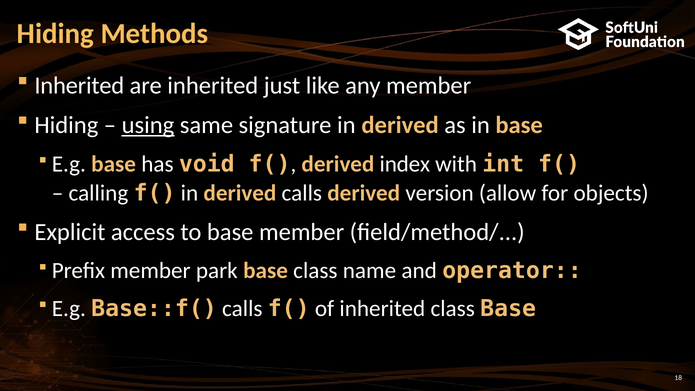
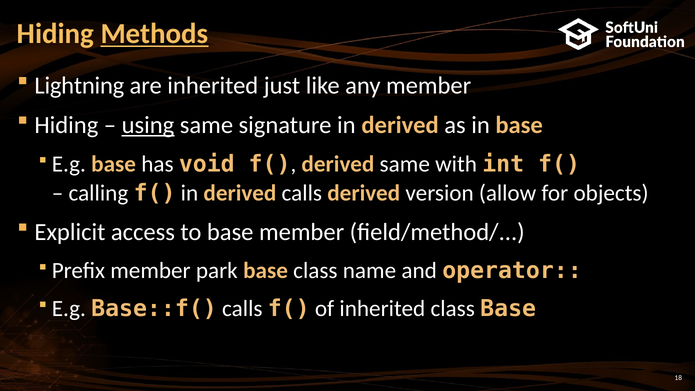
Methods underline: none -> present
Inherited at (79, 86): Inherited -> Lightning
derived index: index -> same
